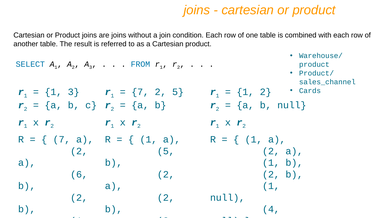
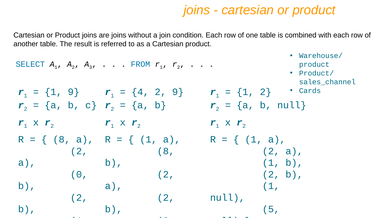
1 3: 3 -> 9
7 at (140, 92): 7 -> 4
2 5: 5 -> 9
7 at (62, 139): 7 -> 8
5 at (166, 151): 5 -> 8
6: 6 -> 0
4 at (271, 209): 4 -> 5
